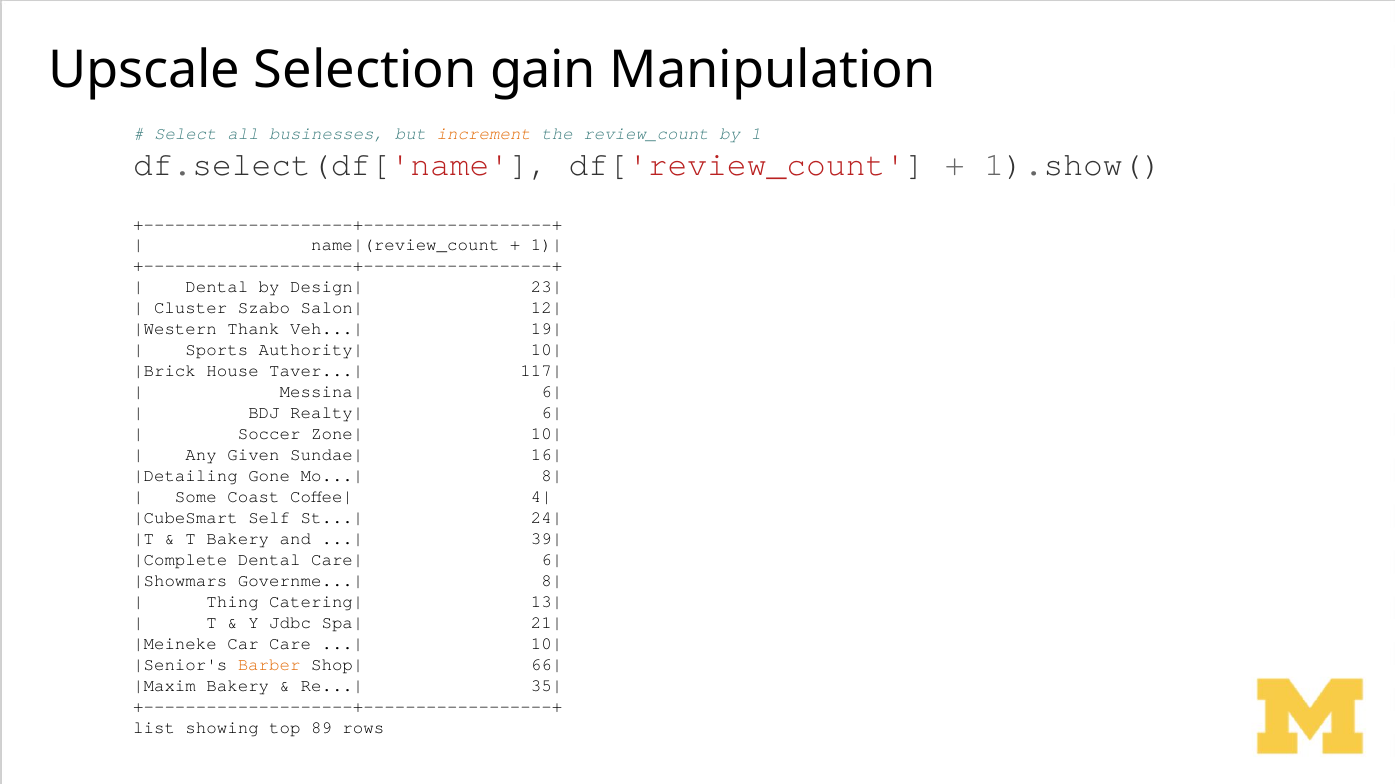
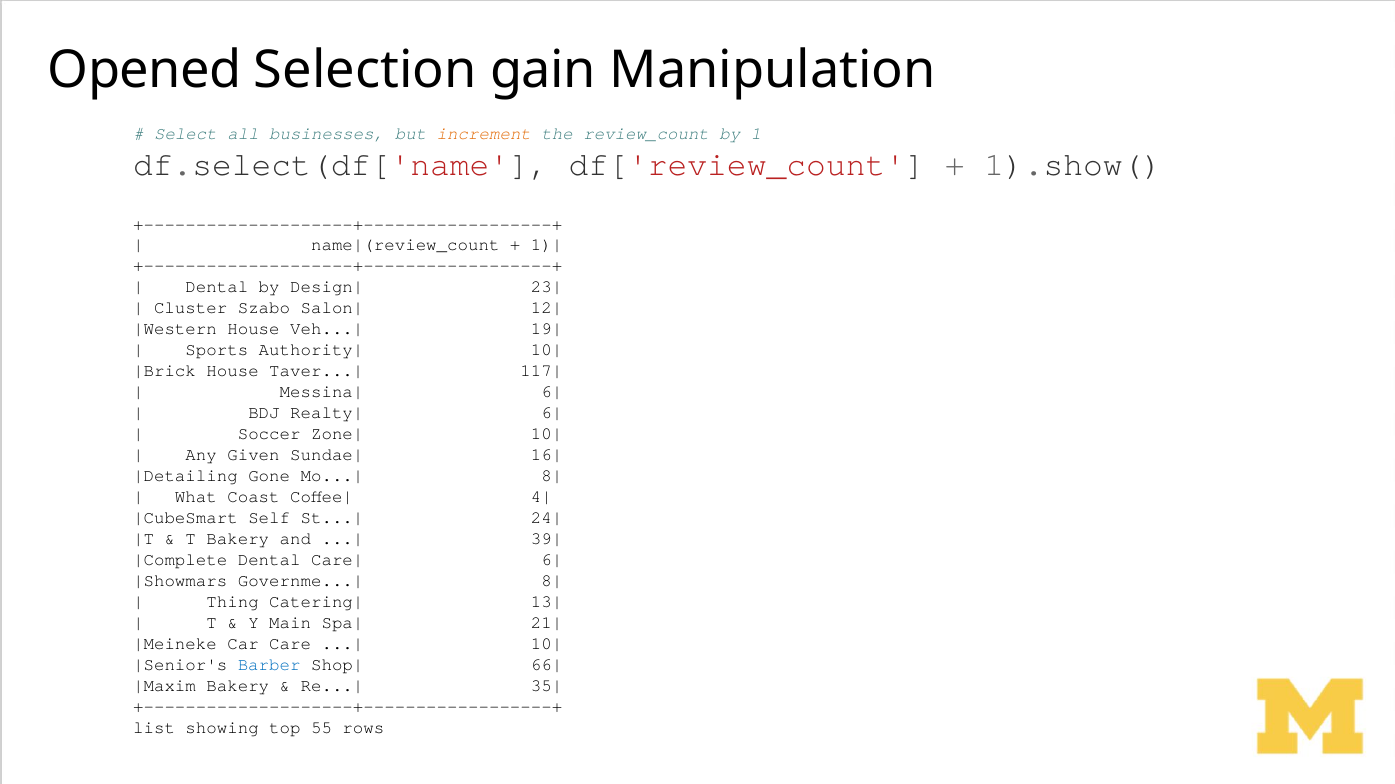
Upscale: Upscale -> Opened
Thank at (254, 329): Thank -> House
Some: Some -> What
Jdbc: Jdbc -> Main
Barber colour: orange -> blue
89: 89 -> 55
